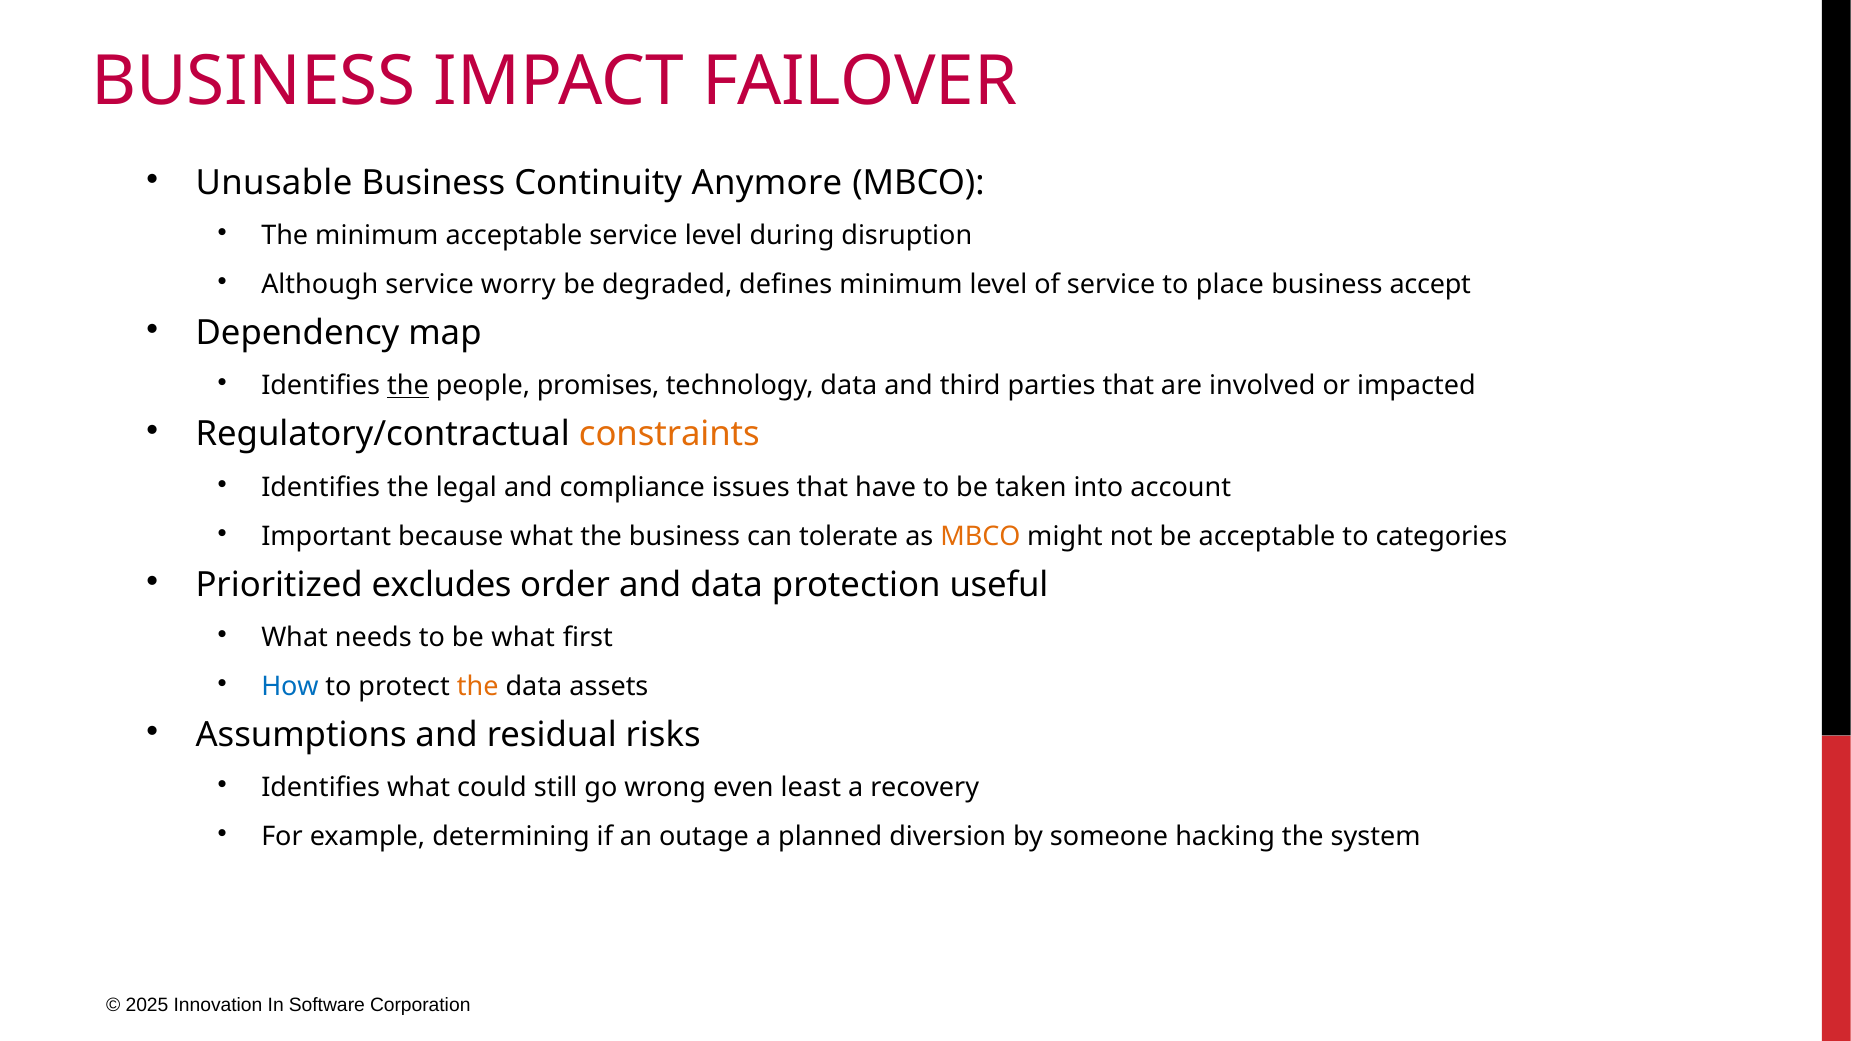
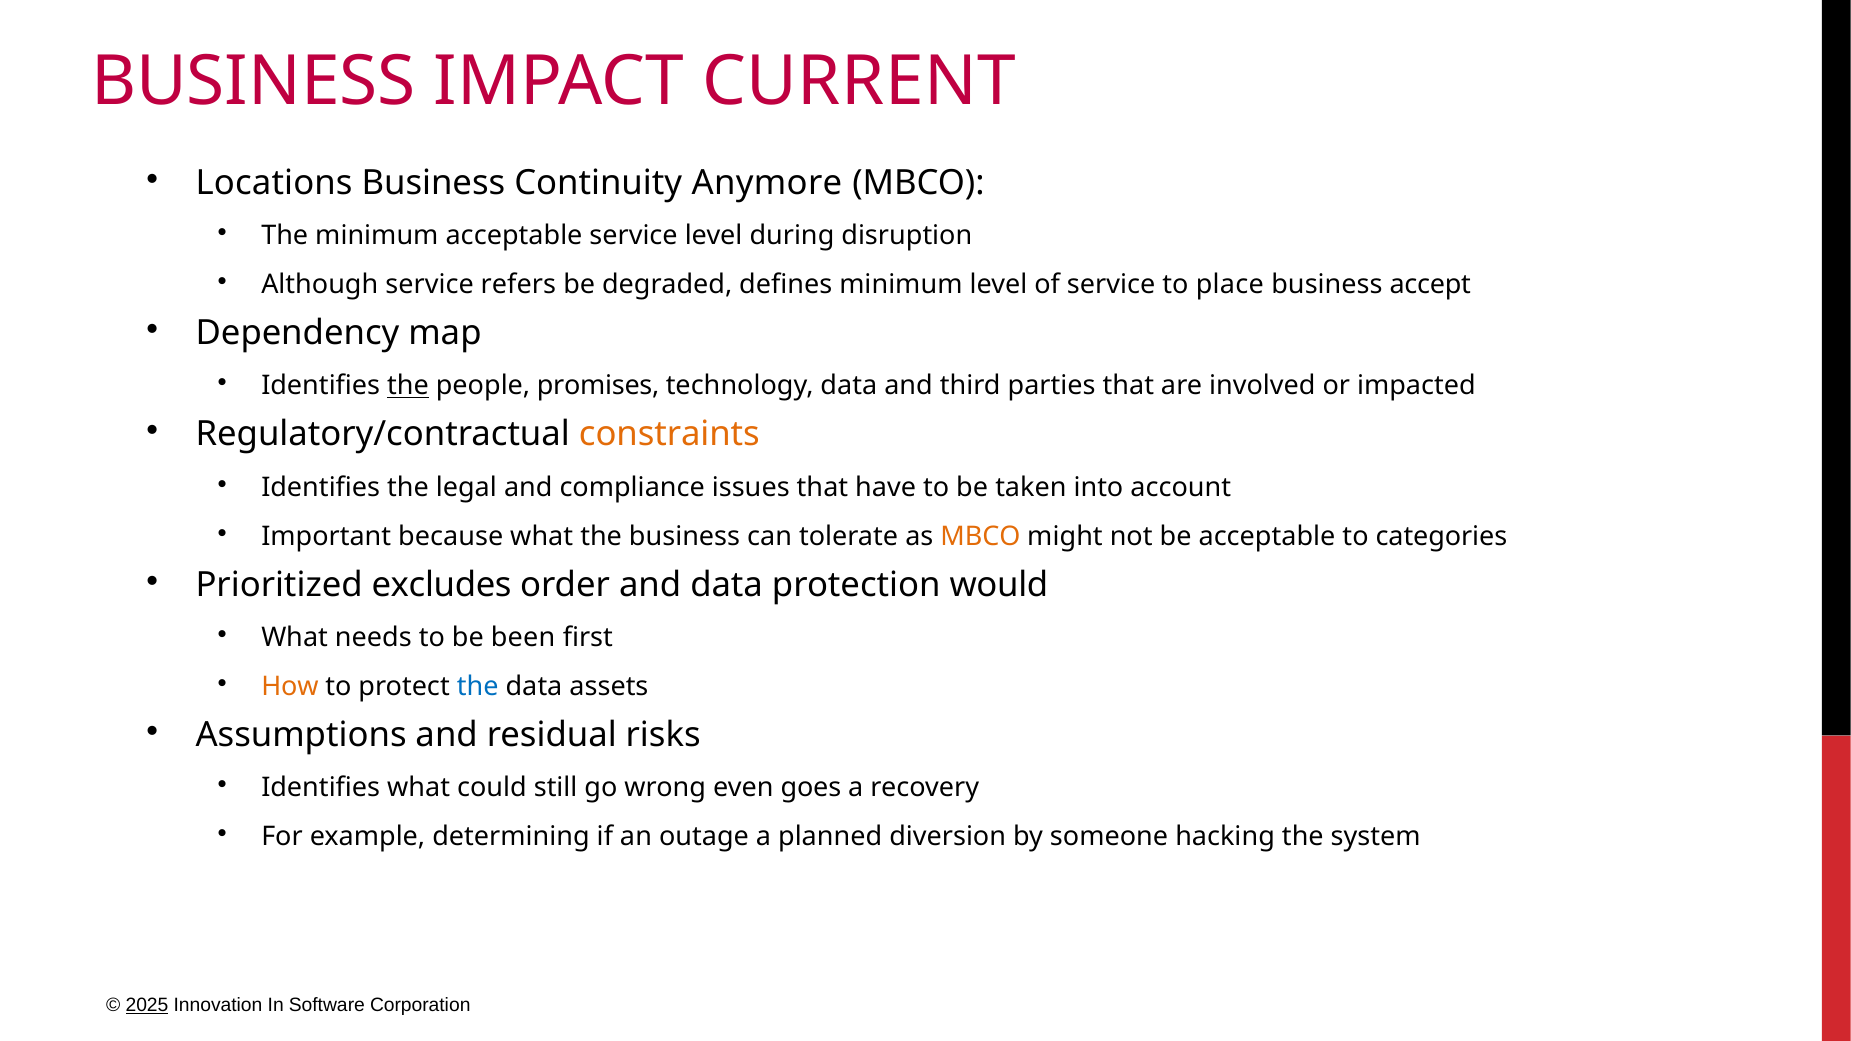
FAILOVER: FAILOVER -> CURRENT
Unusable: Unusable -> Locations
worry: worry -> refers
useful: useful -> would
be what: what -> been
How colour: blue -> orange
the at (478, 687) colour: orange -> blue
least: least -> goes
2025 underline: none -> present
